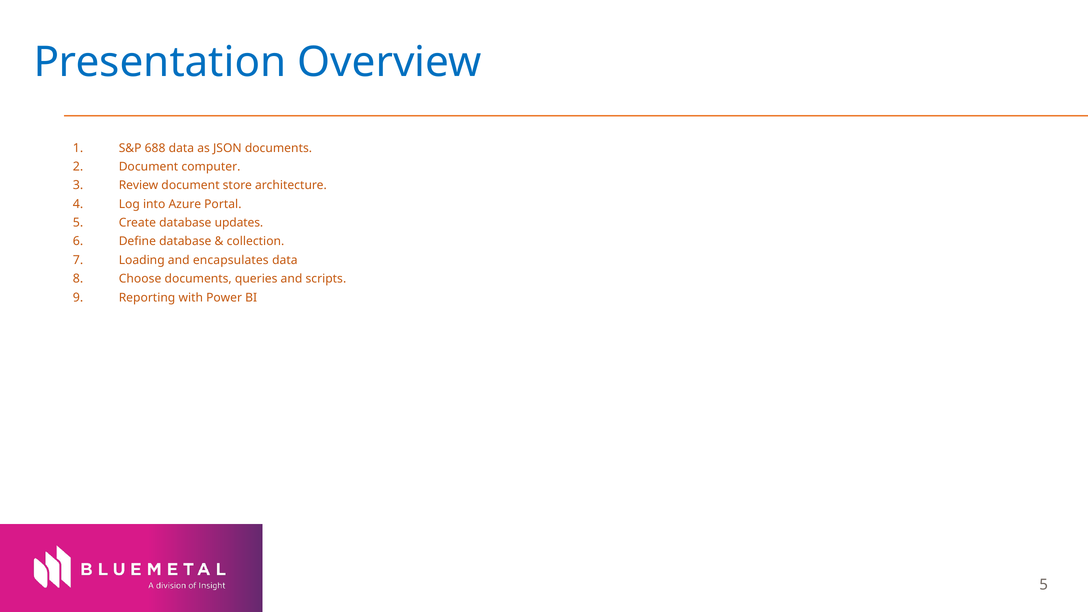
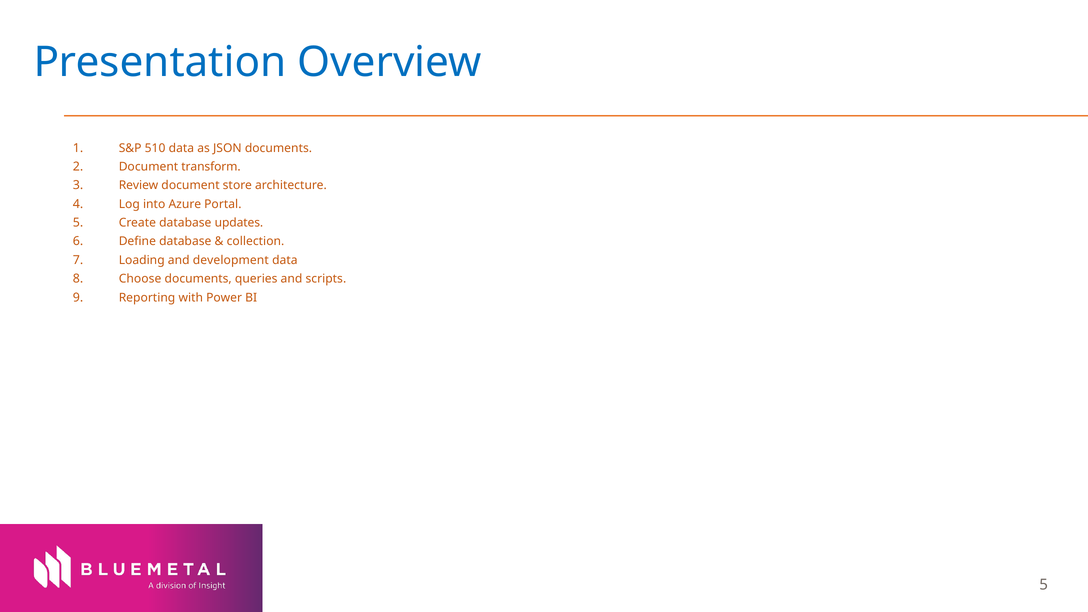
688: 688 -> 510
computer: computer -> transform
encapsulates: encapsulates -> development
